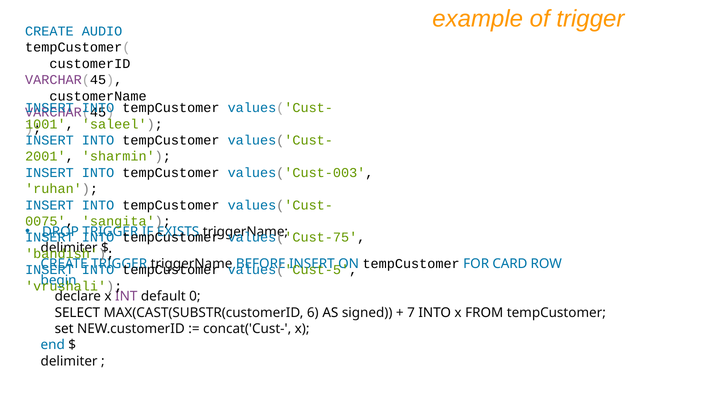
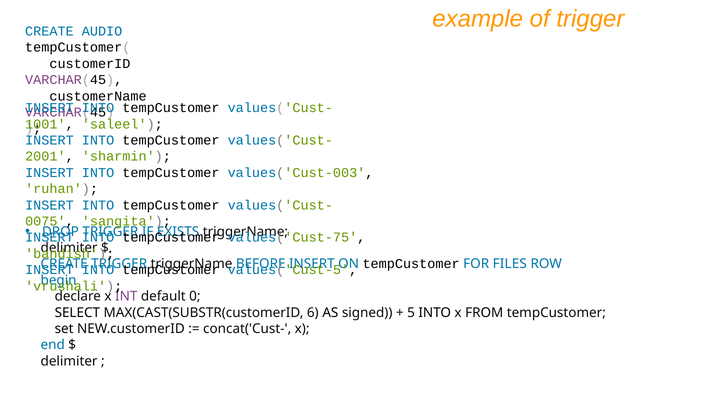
CARD: CARD -> FILES
7: 7 -> 5
